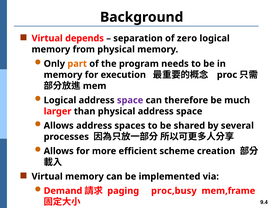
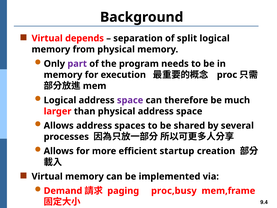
zero: zero -> split
part colour: orange -> purple
scheme: scheme -> startup
